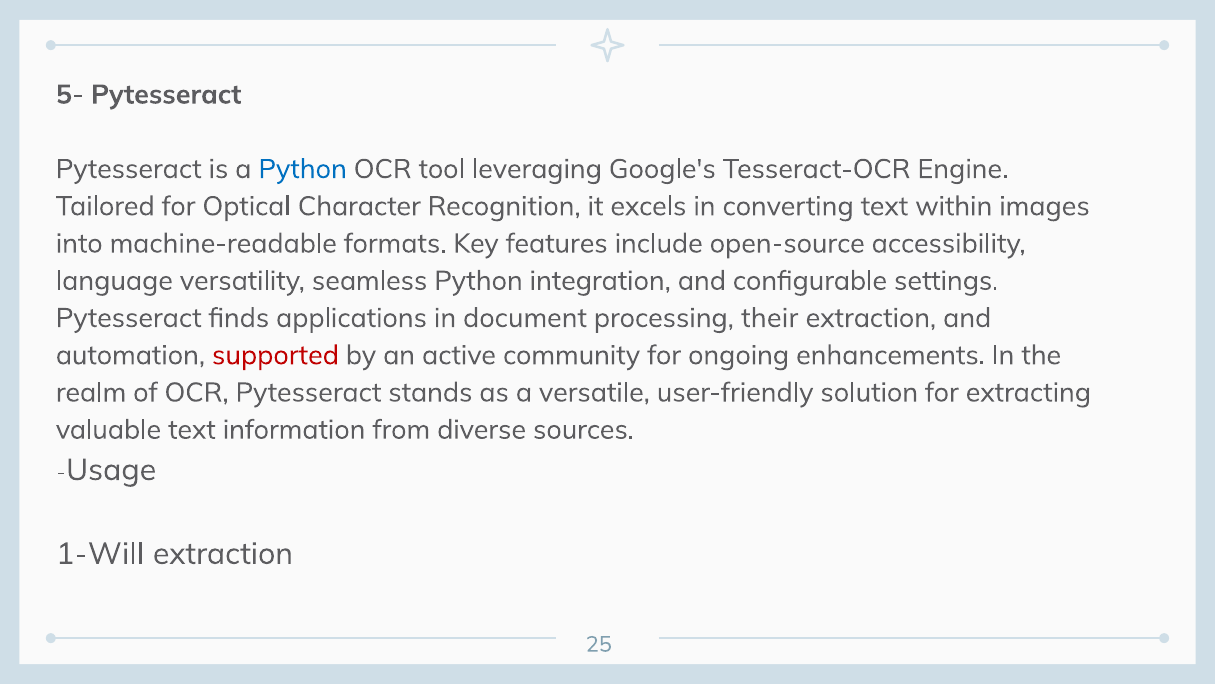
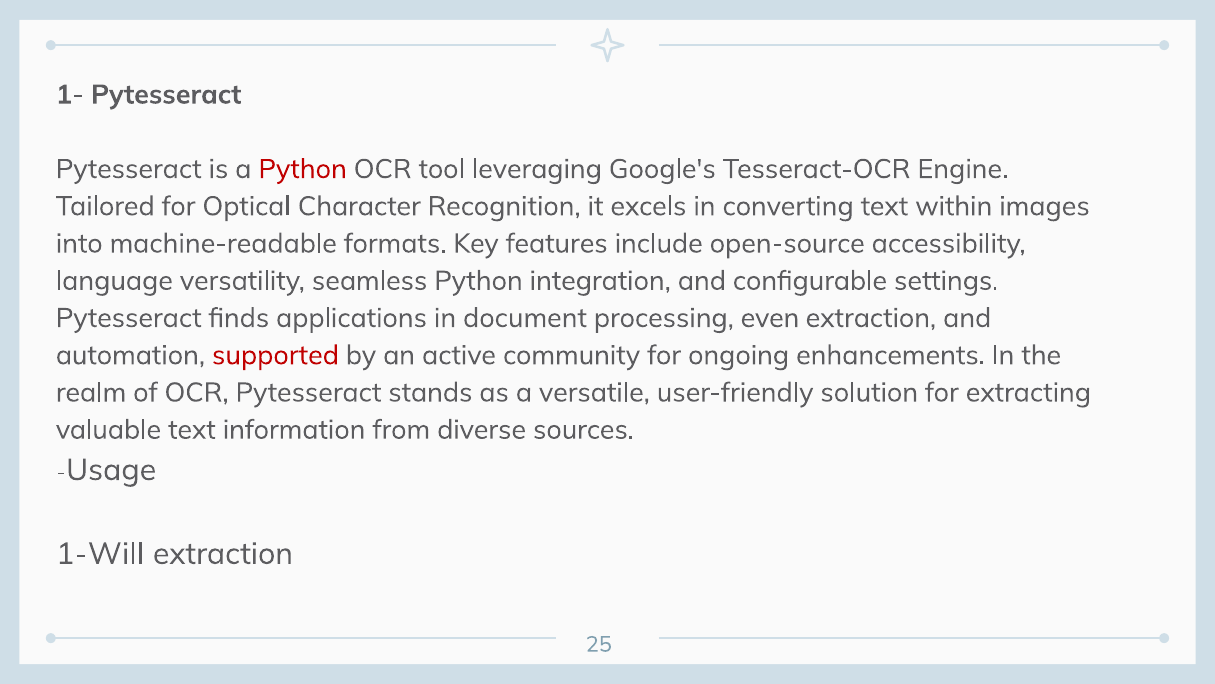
5-: 5- -> 1-
Python at (303, 169) colour: blue -> red
their: their -> even
